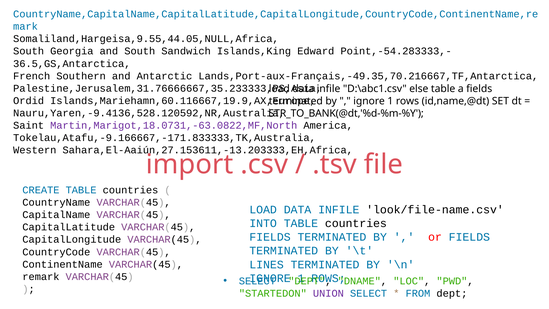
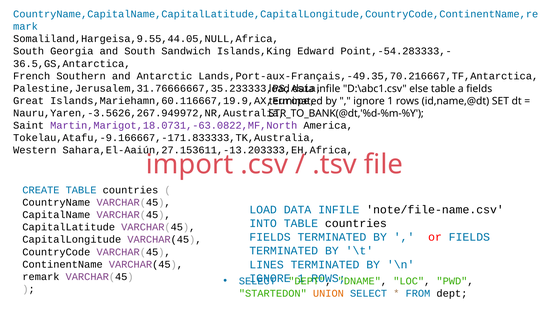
Ordid: Ordid -> Great
Nauru,Yaren,-9.4136,528.120592,NR,Australia: Nauru,Yaren,-9.4136,528.120592,NR,Australia -> Nauru,Yaren,-3.5626,267.949972,NR,Australia
look/file-name.csv: look/file-name.csv -> note/file-name.csv
UNION colour: purple -> orange
